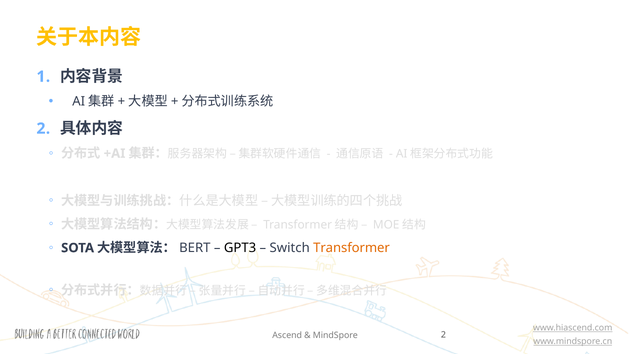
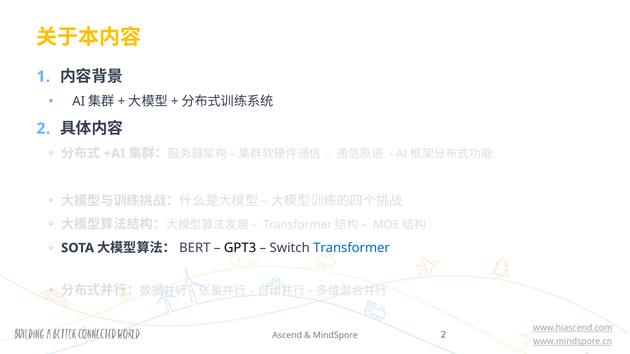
Transformer colour: orange -> blue
